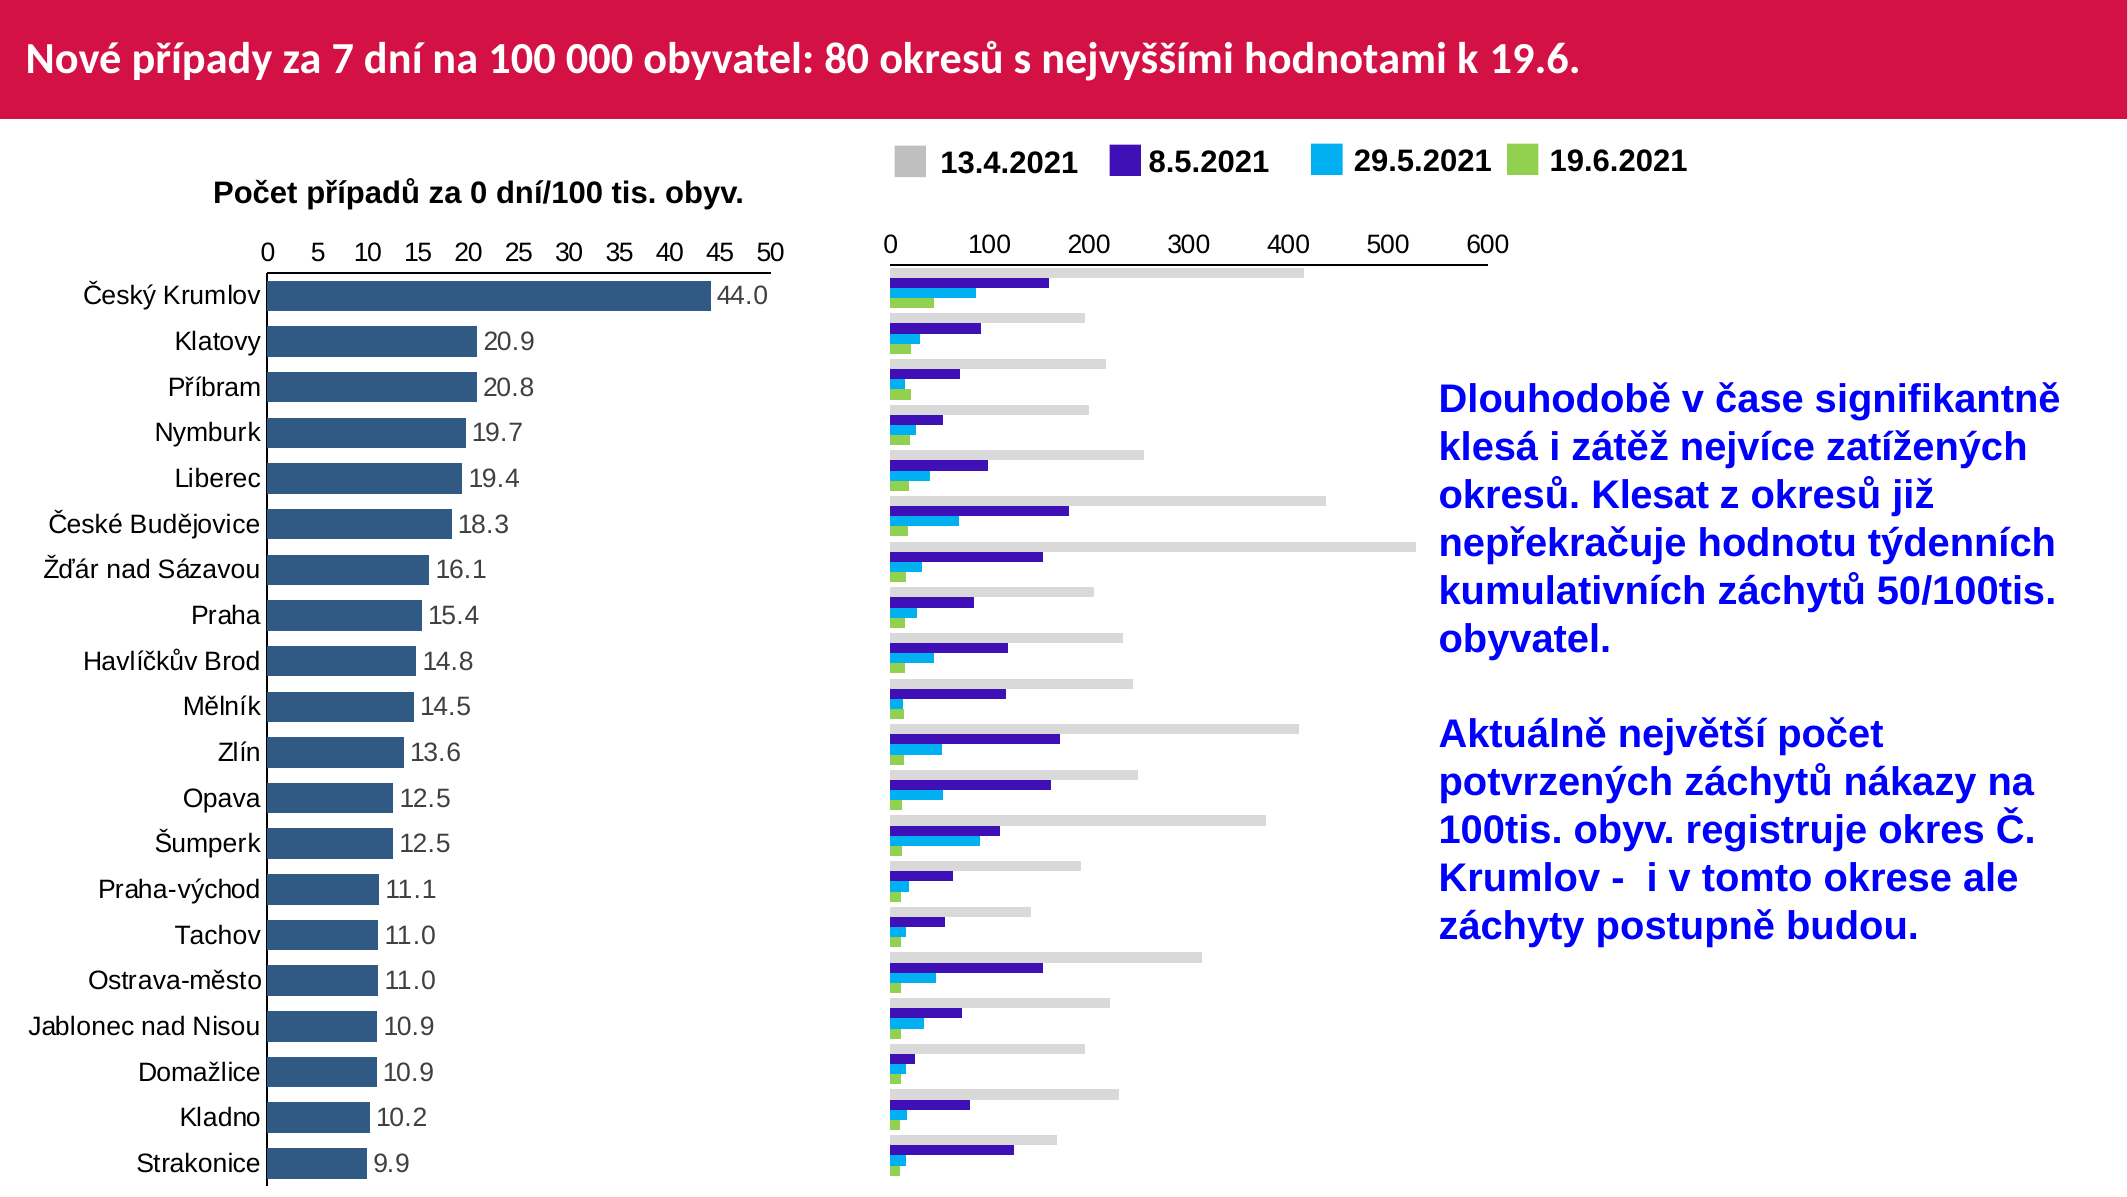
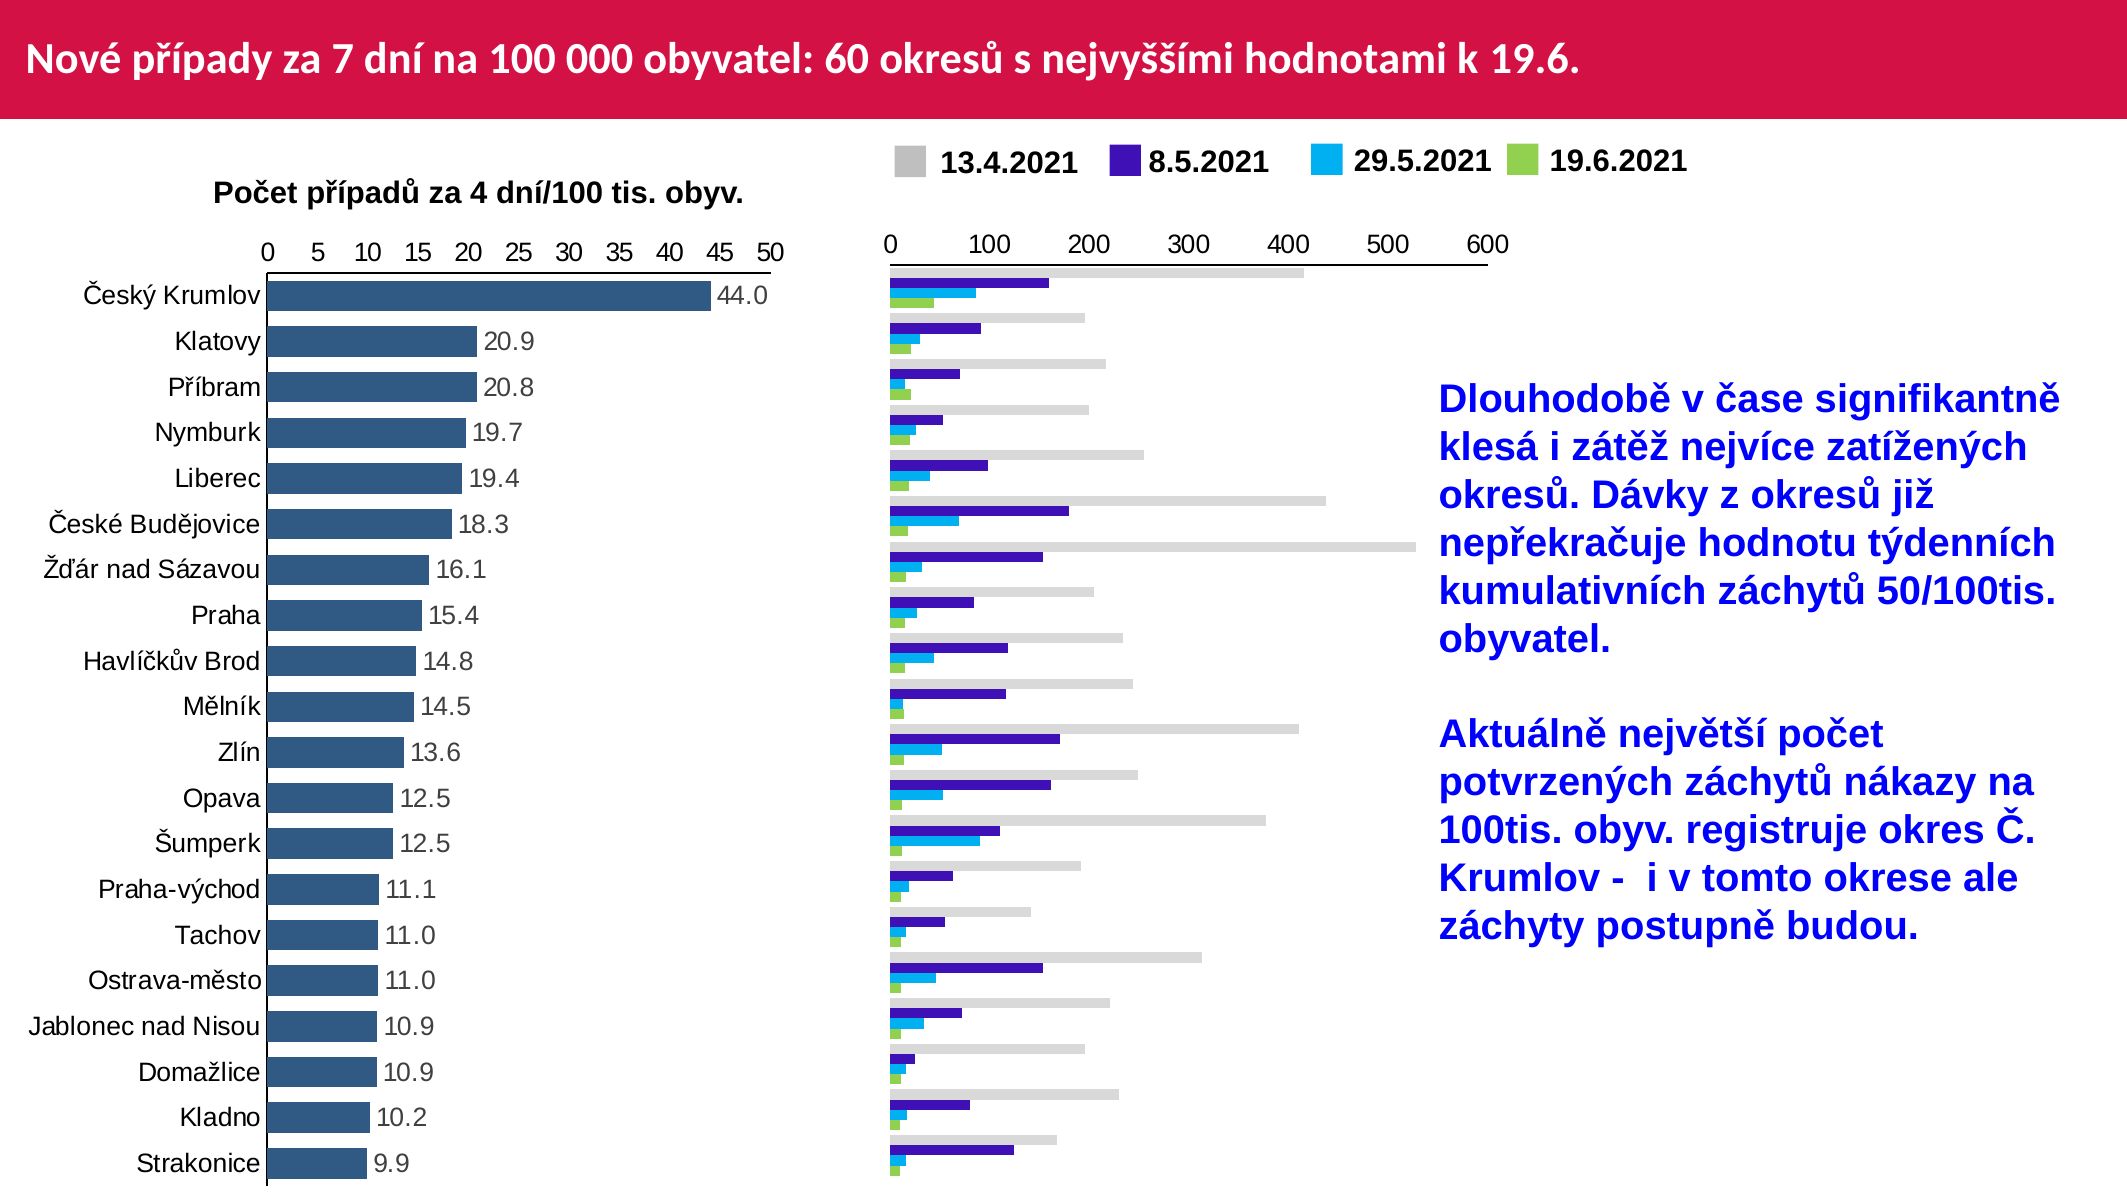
80: 80 -> 60
za 0: 0 -> 4
Klesat: Klesat -> Dávky
